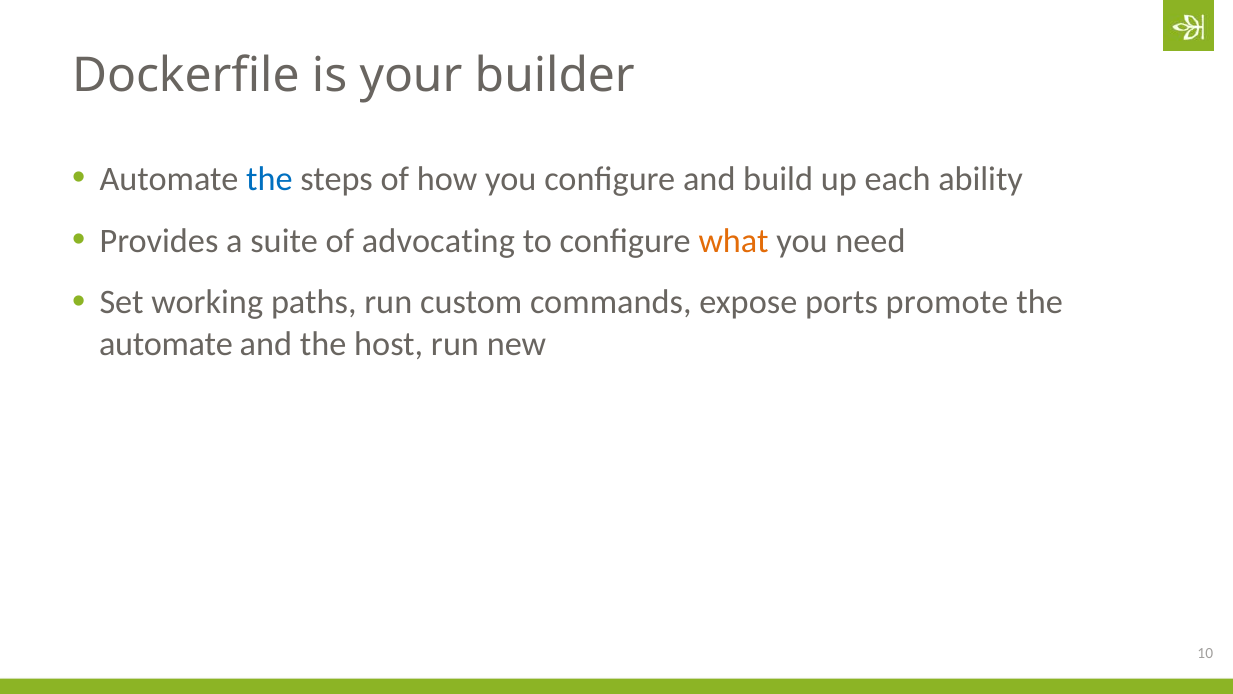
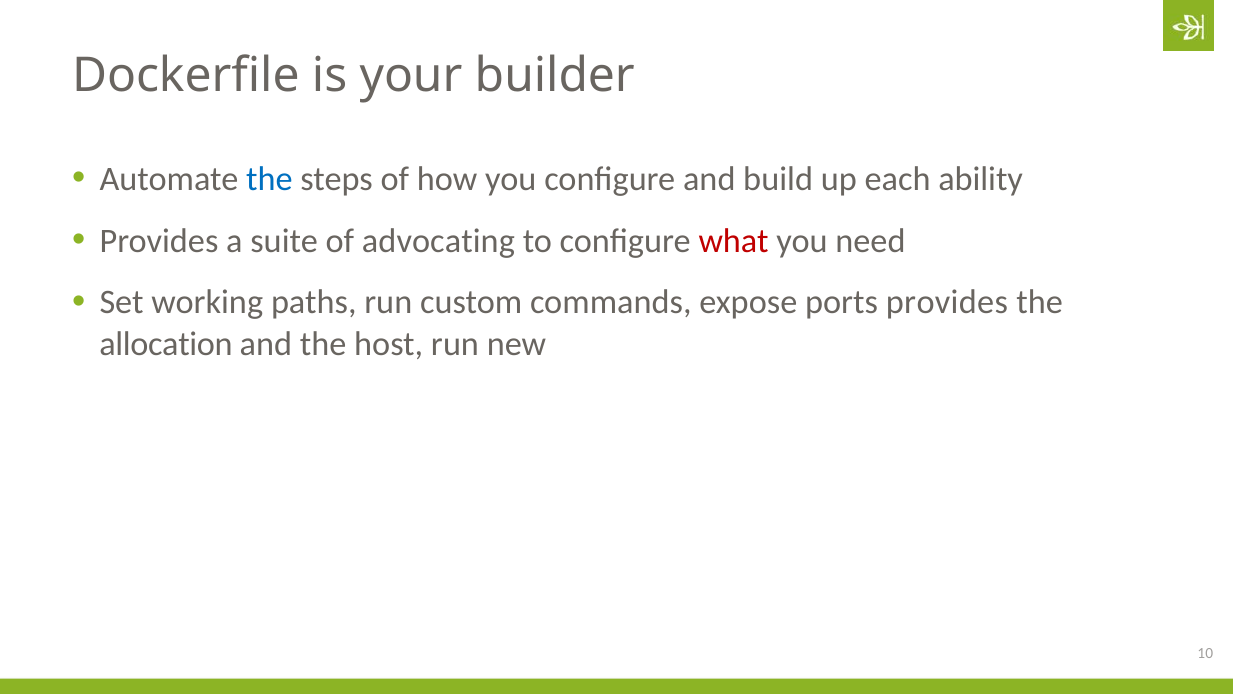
what colour: orange -> red
ports promote: promote -> provides
automate at (166, 343): automate -> allocation
